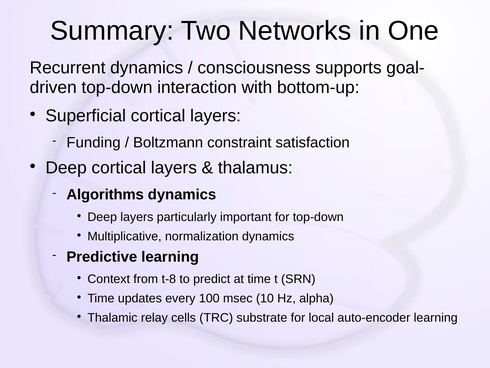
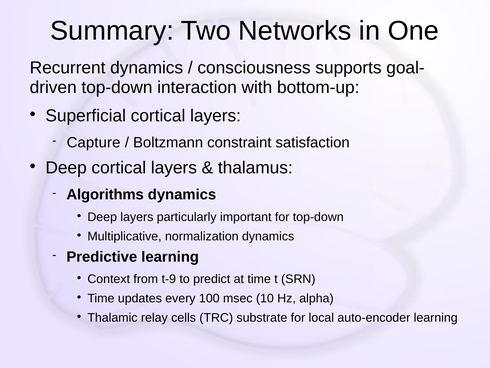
Funding: Funding -> Capture
t-8: t-8 -> t-9
